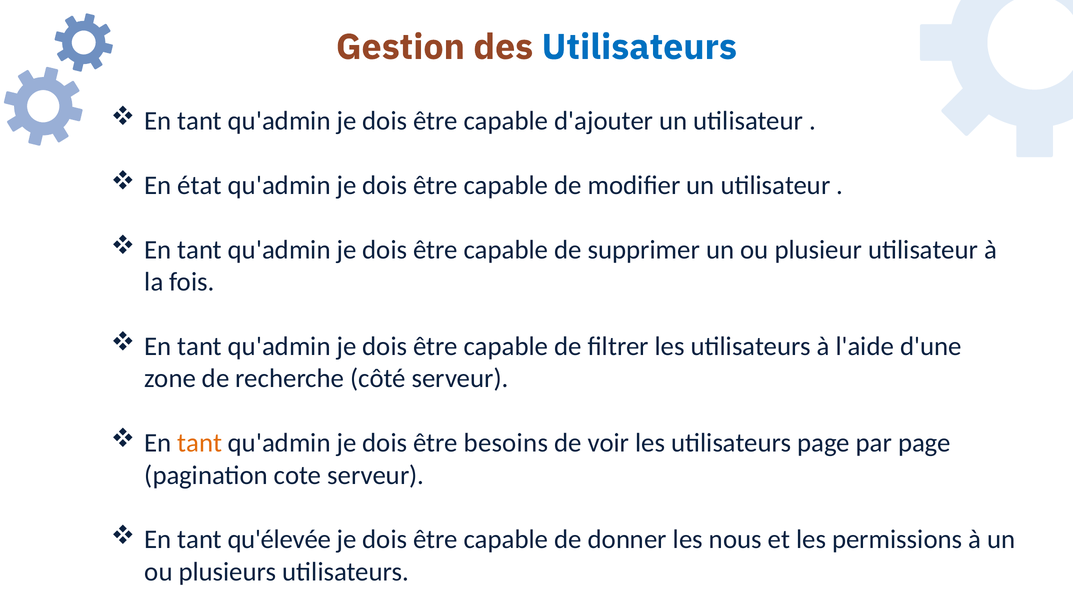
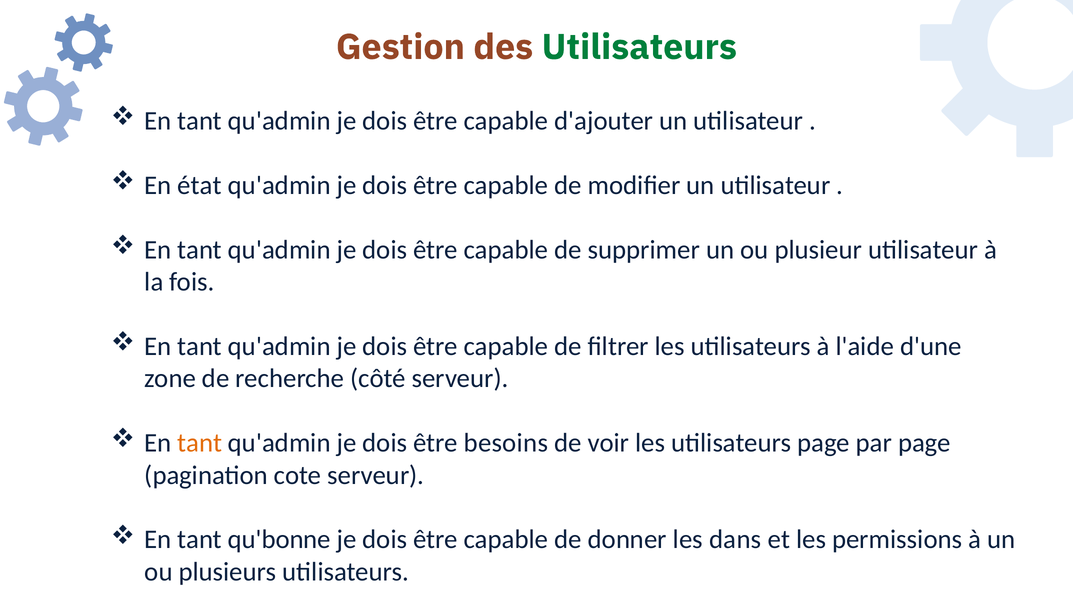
Utilisateurs at (639, 47) colour: blue -> green
qu'élevée: qu'élevée -> qu'bonne
nous: nous -> dans
